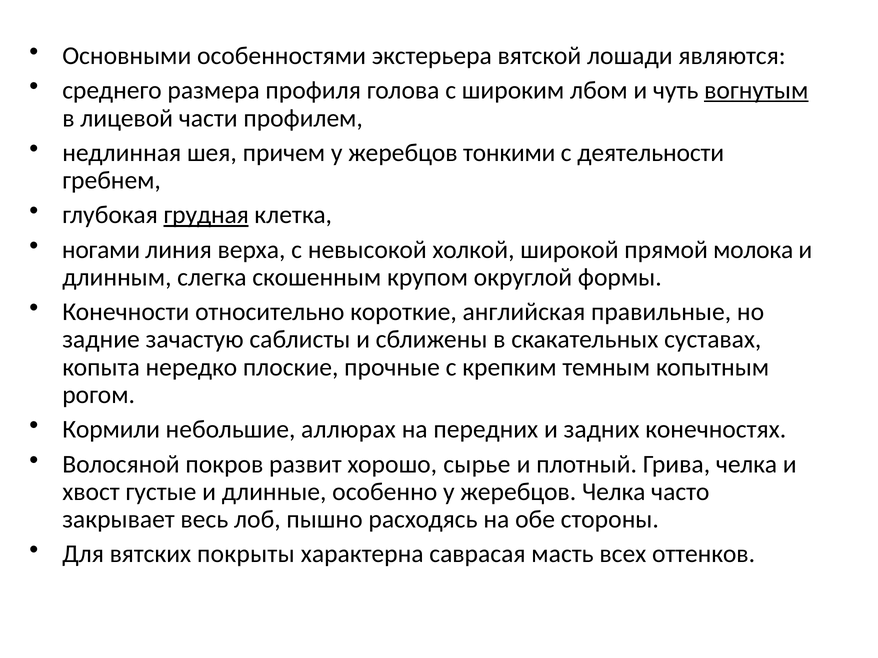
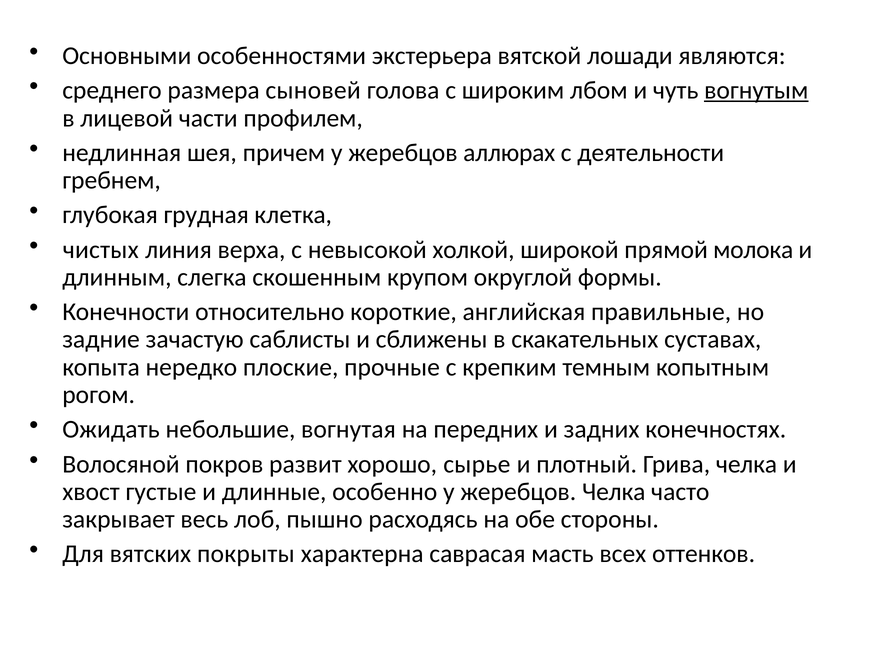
профиля: профиля -> сыновей
тонкими: тонкими -> аллюрах
грудная underline: present -> none
ногами: ногами -> чистых
Кормили: Кормили -> Ожидать
аллюрах: аллюрах -> вогнутая
